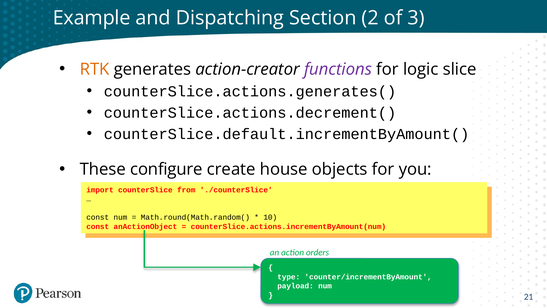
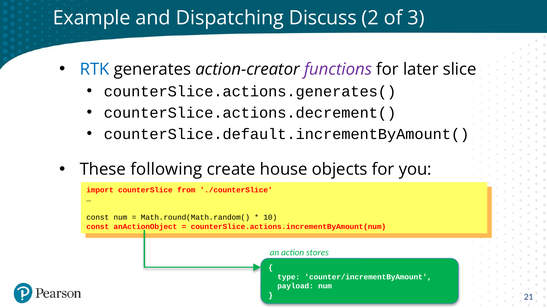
Section: Section -> Discuss
RTK colour: orange -> blue
logic: logic -> later
configure: configure -> following
orders: orders -> stores
